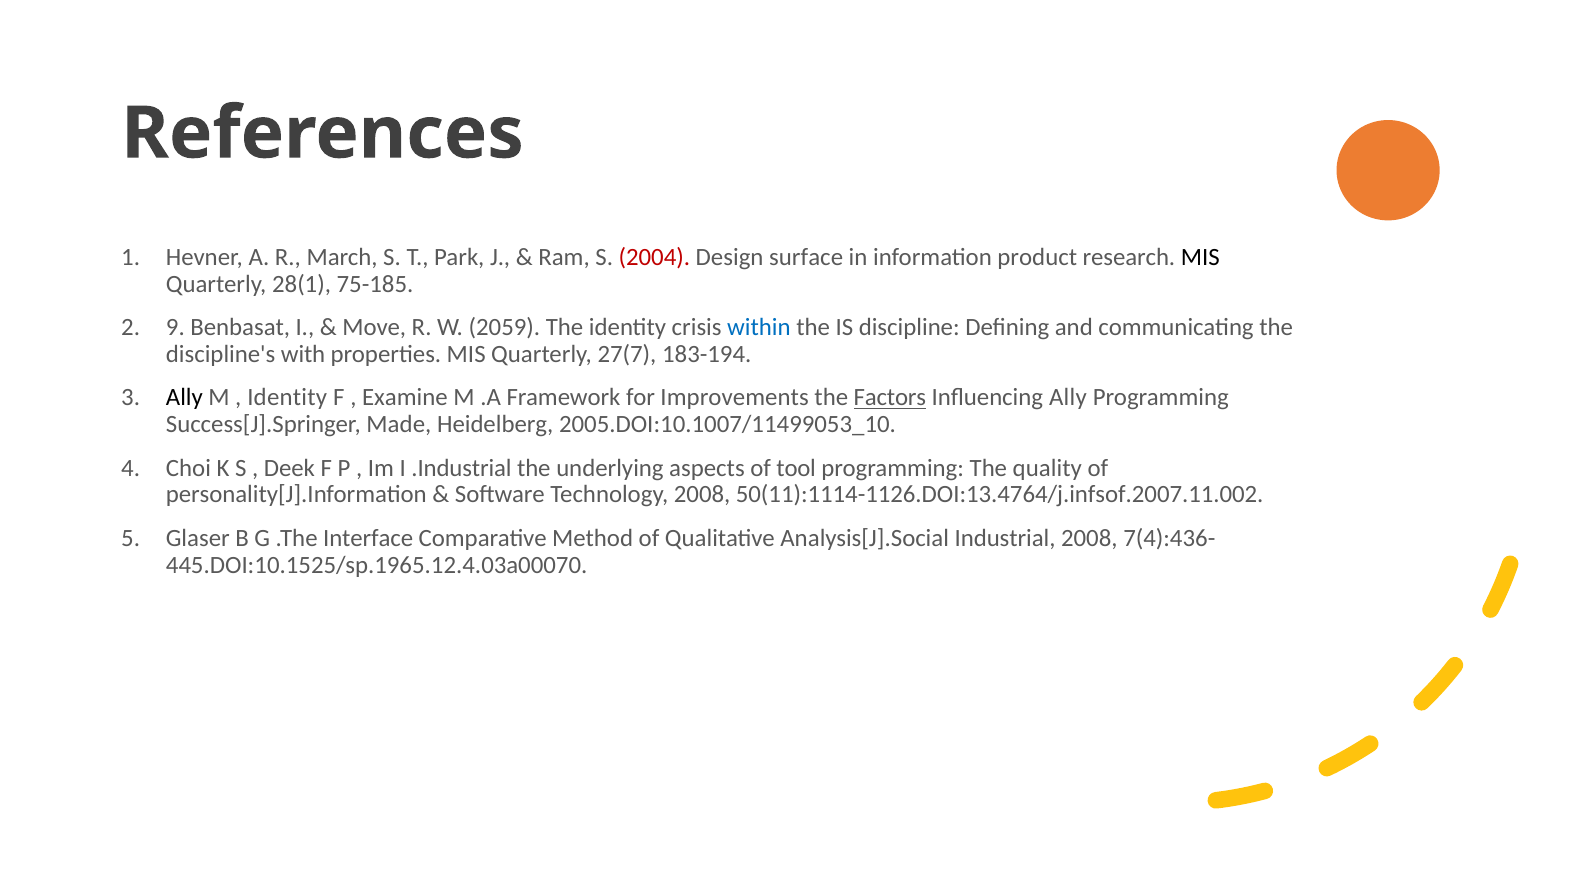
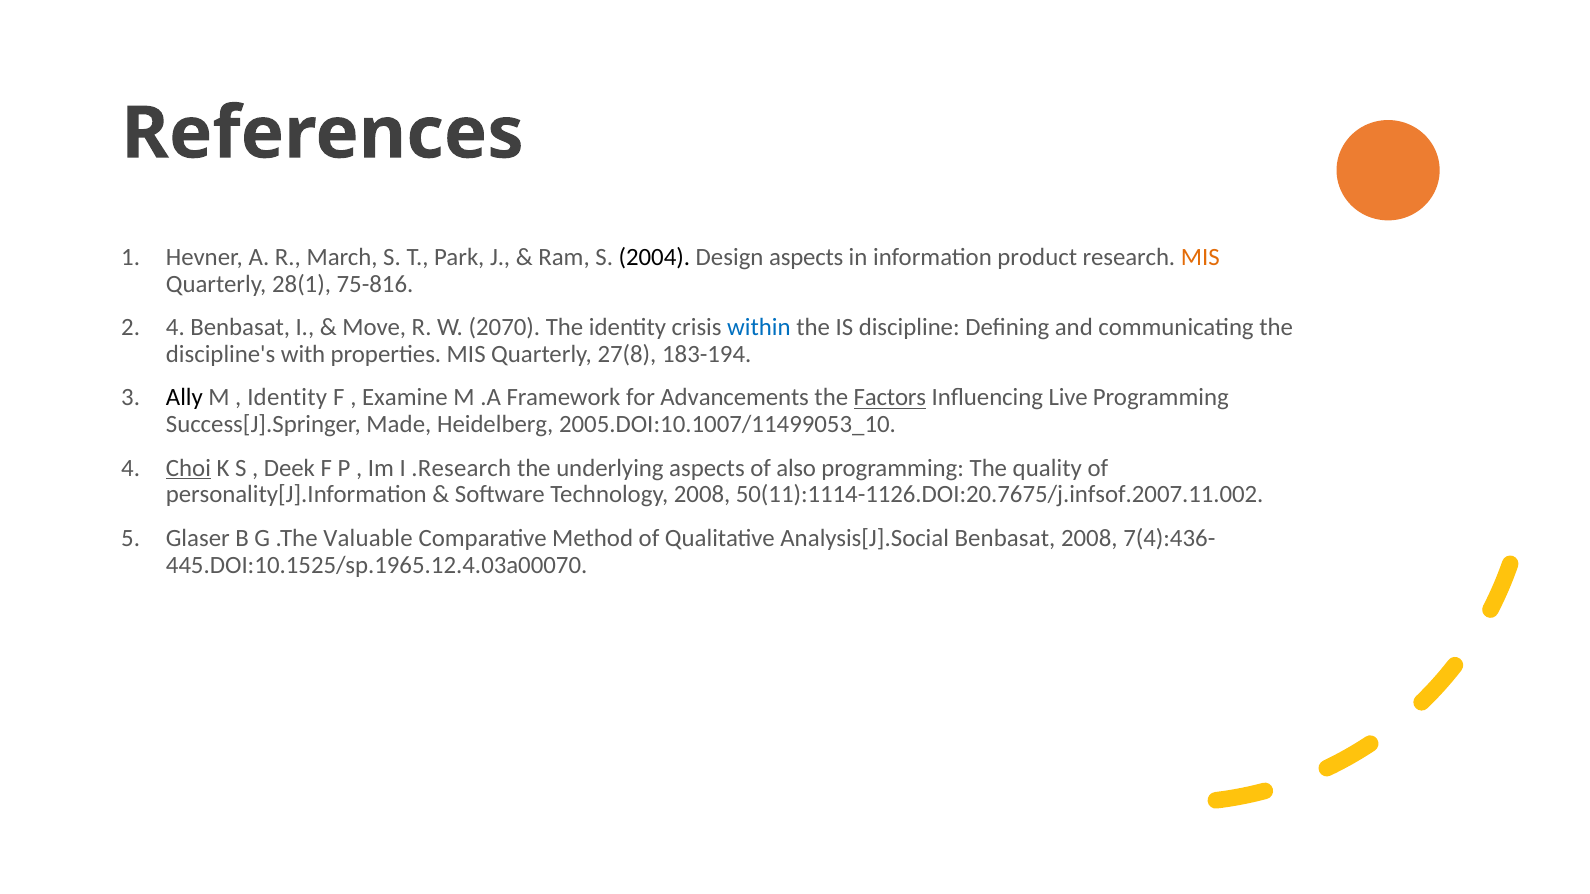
2004 colour: red -> black
Design surface: surface -> aspects
MIS at (1200, 257) colour: black -> orange
75-185: 75-185 -> 75-816
2 9: 9 -> 4
2059: 2059 -> 2070
27(7: 27(7 -> 27(8
Improvements: Improvements -> Advancements
Influencing Ally: Ally -> Live
Choi underline: none -> present
.Industrial: .Industrial -> .Research
tool: tool -> also
50(11):1114-1126.DOI:13.4764/j.infsof.2007.11.002: 50(11):1114-1126.DOI:13.4764/j.infsof.2007.11.002 -> 50(11):1114-1126.DOI:20.7675/j.infsof.2007.11.002
Interface: Interface -> Valuable
Analysis[J].Social Industrial: Industrial -> Benbasat
